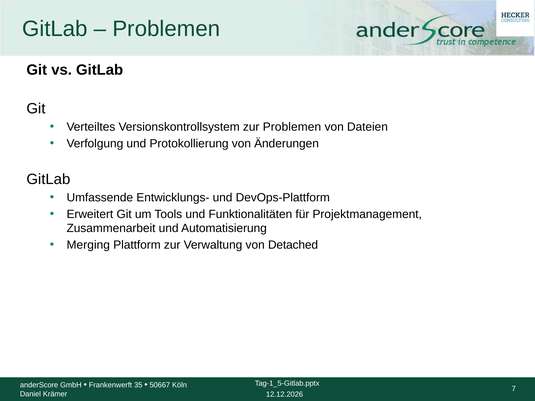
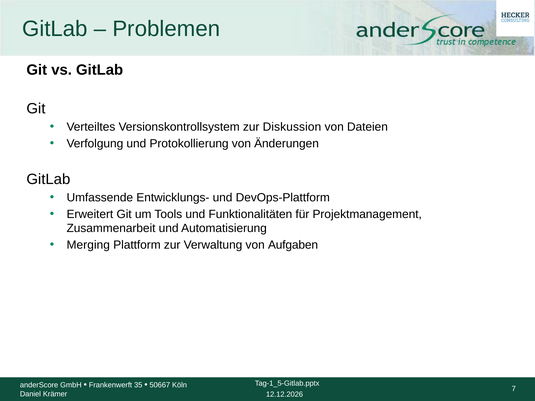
zur Problemen: Problemen -> Diskussion
Detached: Detached -> Aufgaben
